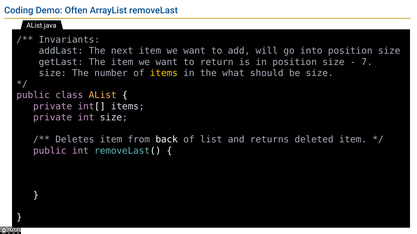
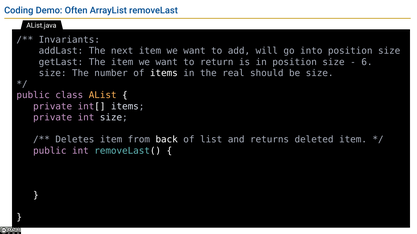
7: 7 -> 6
items at (164, 73) colour: yellow -> white
what: what -> real
